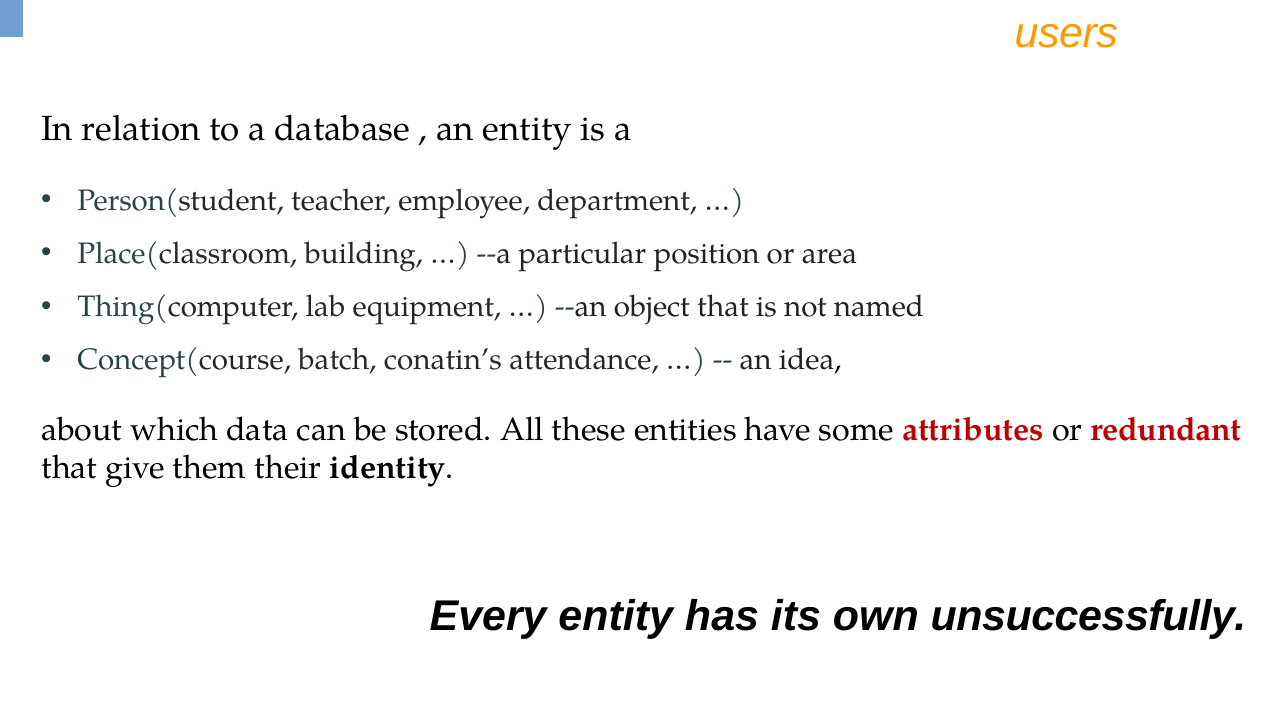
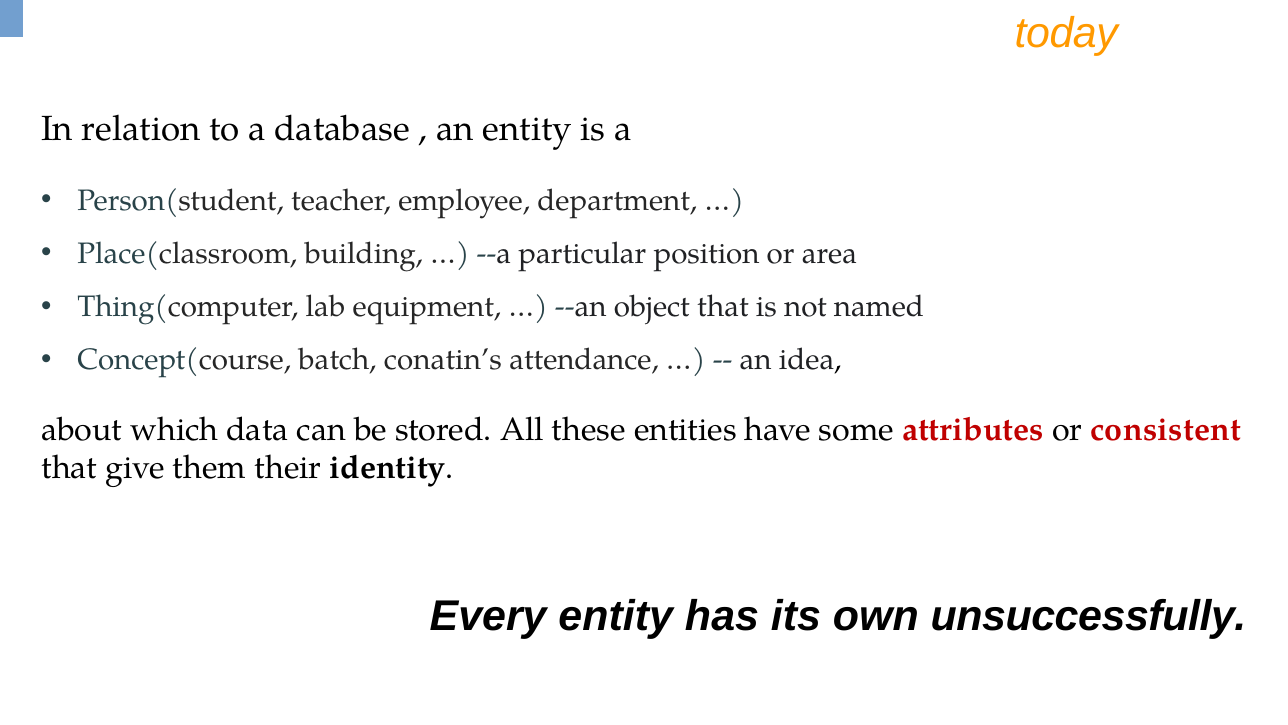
users: users -> today
redundant: redundant -> consistent
